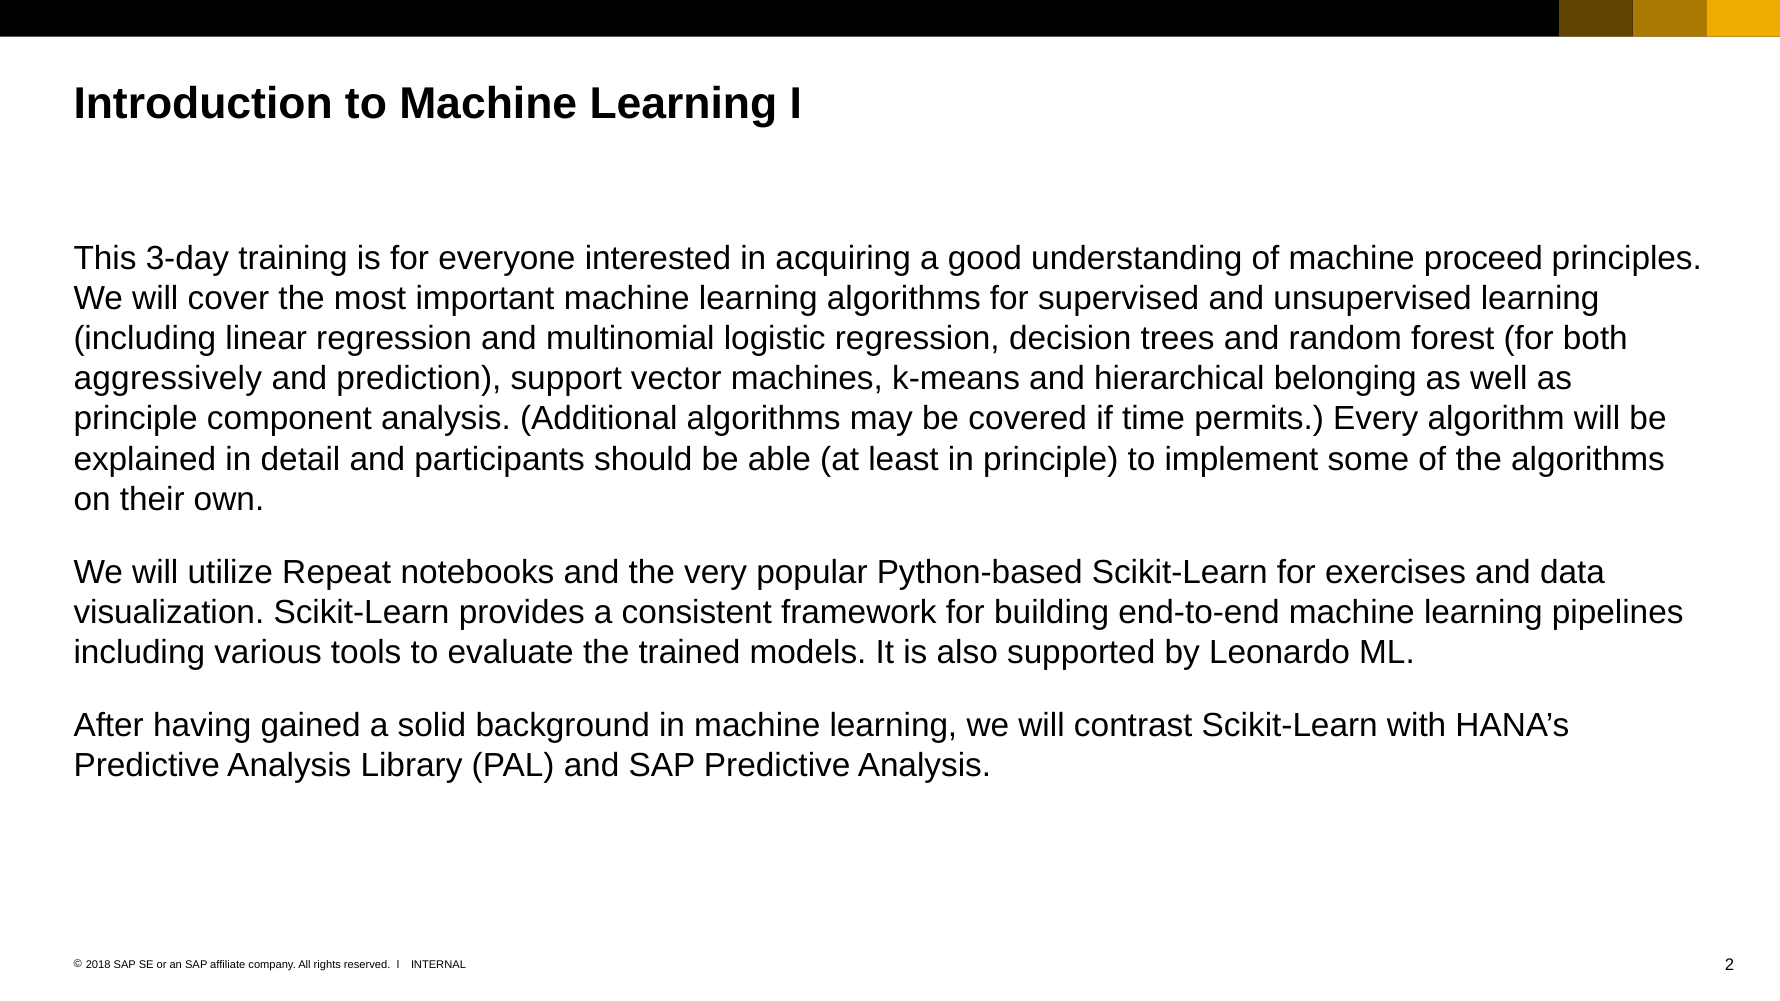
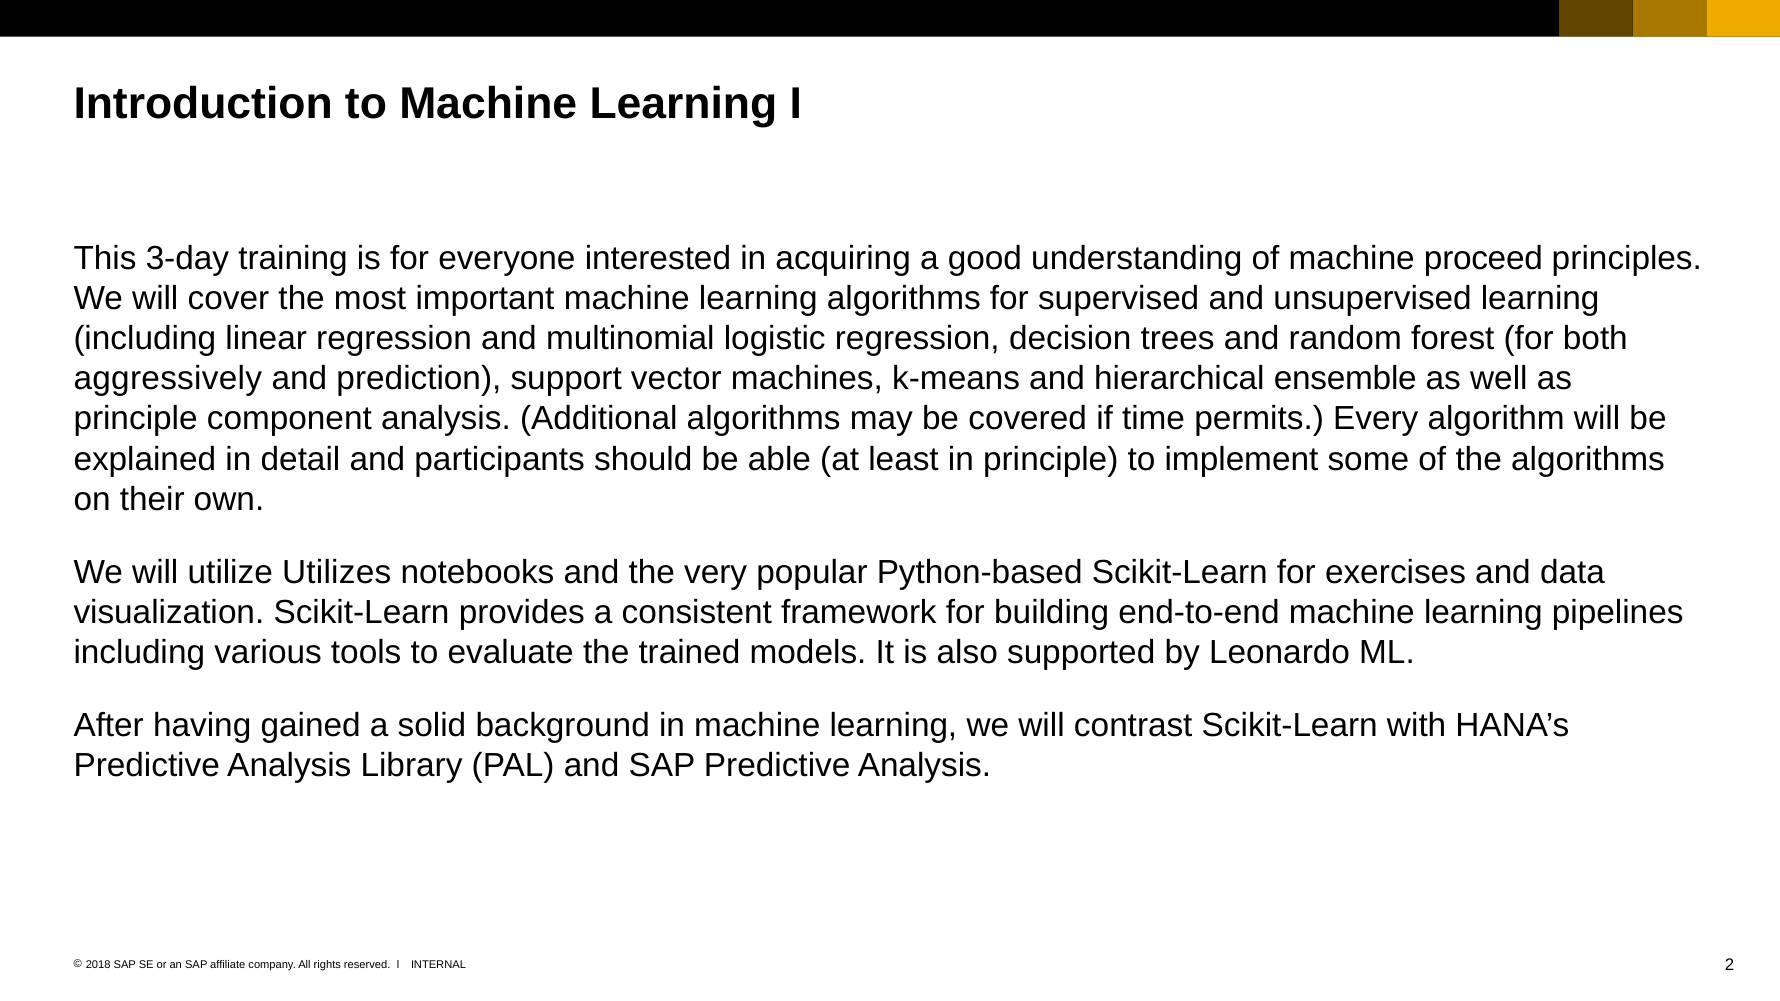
belonging: belonging -> ensemble
Repeat: Repeat -> Utilizes
